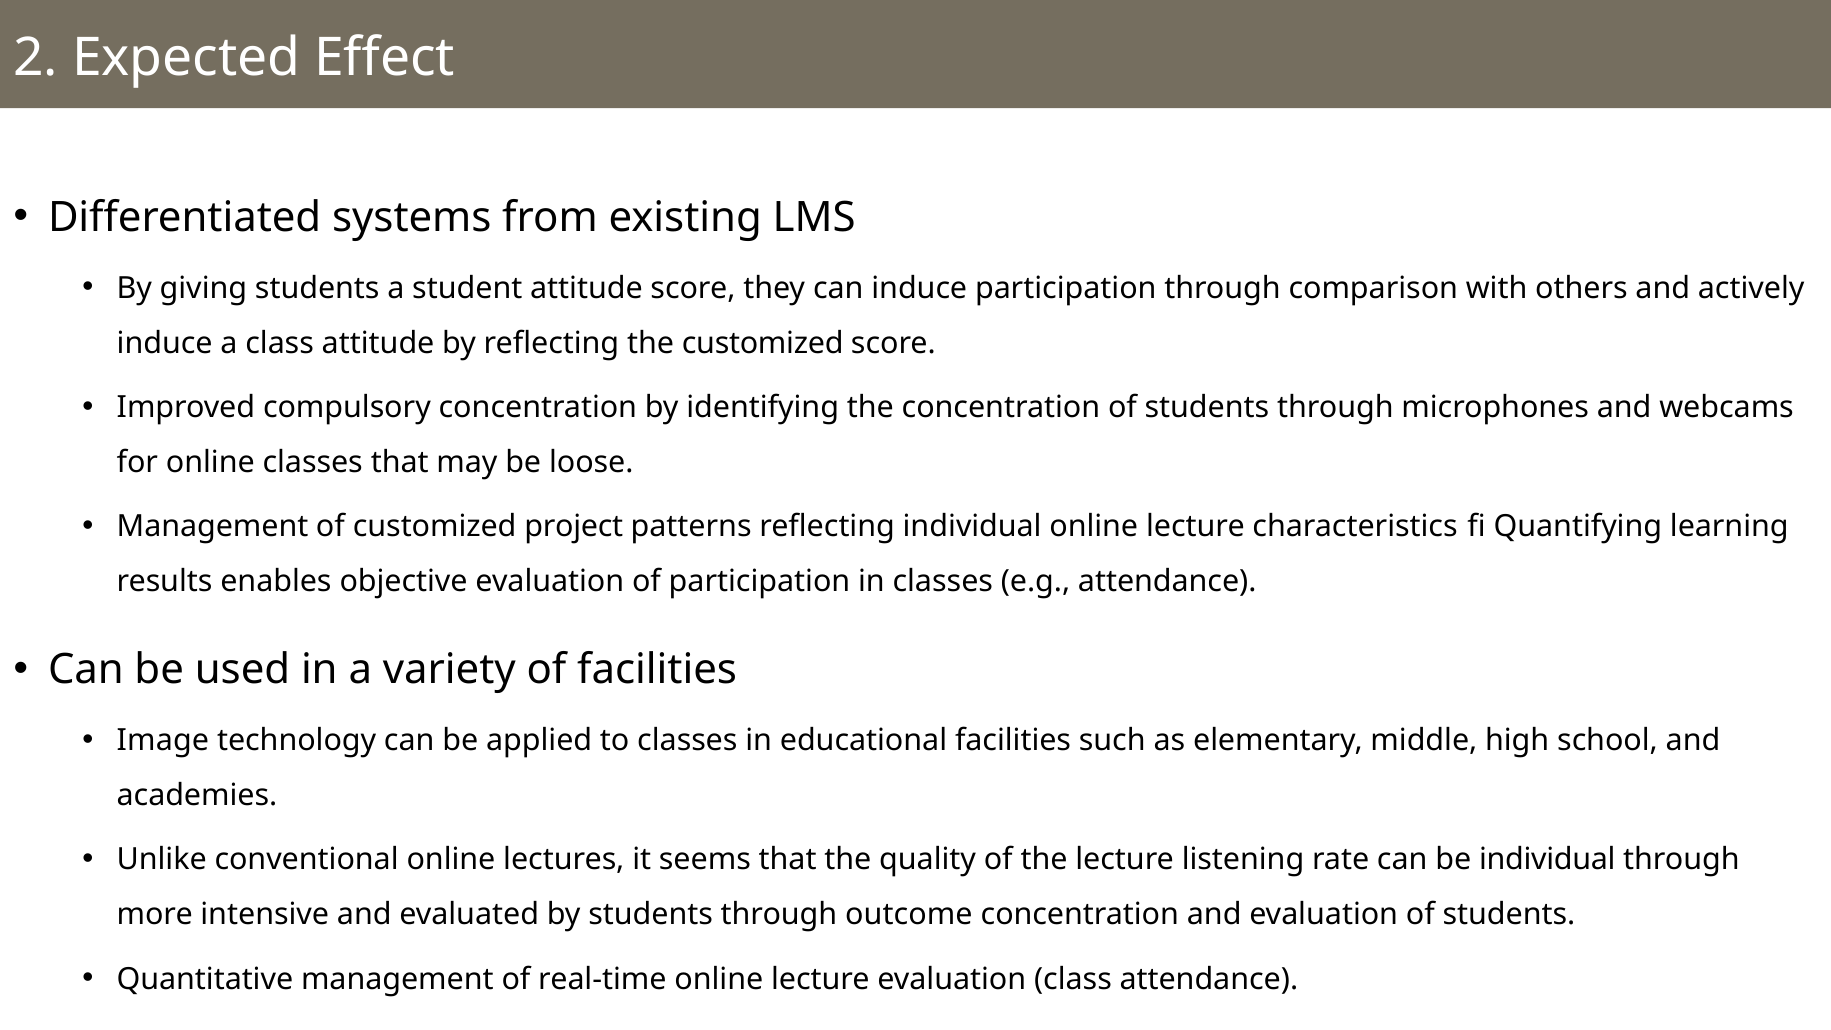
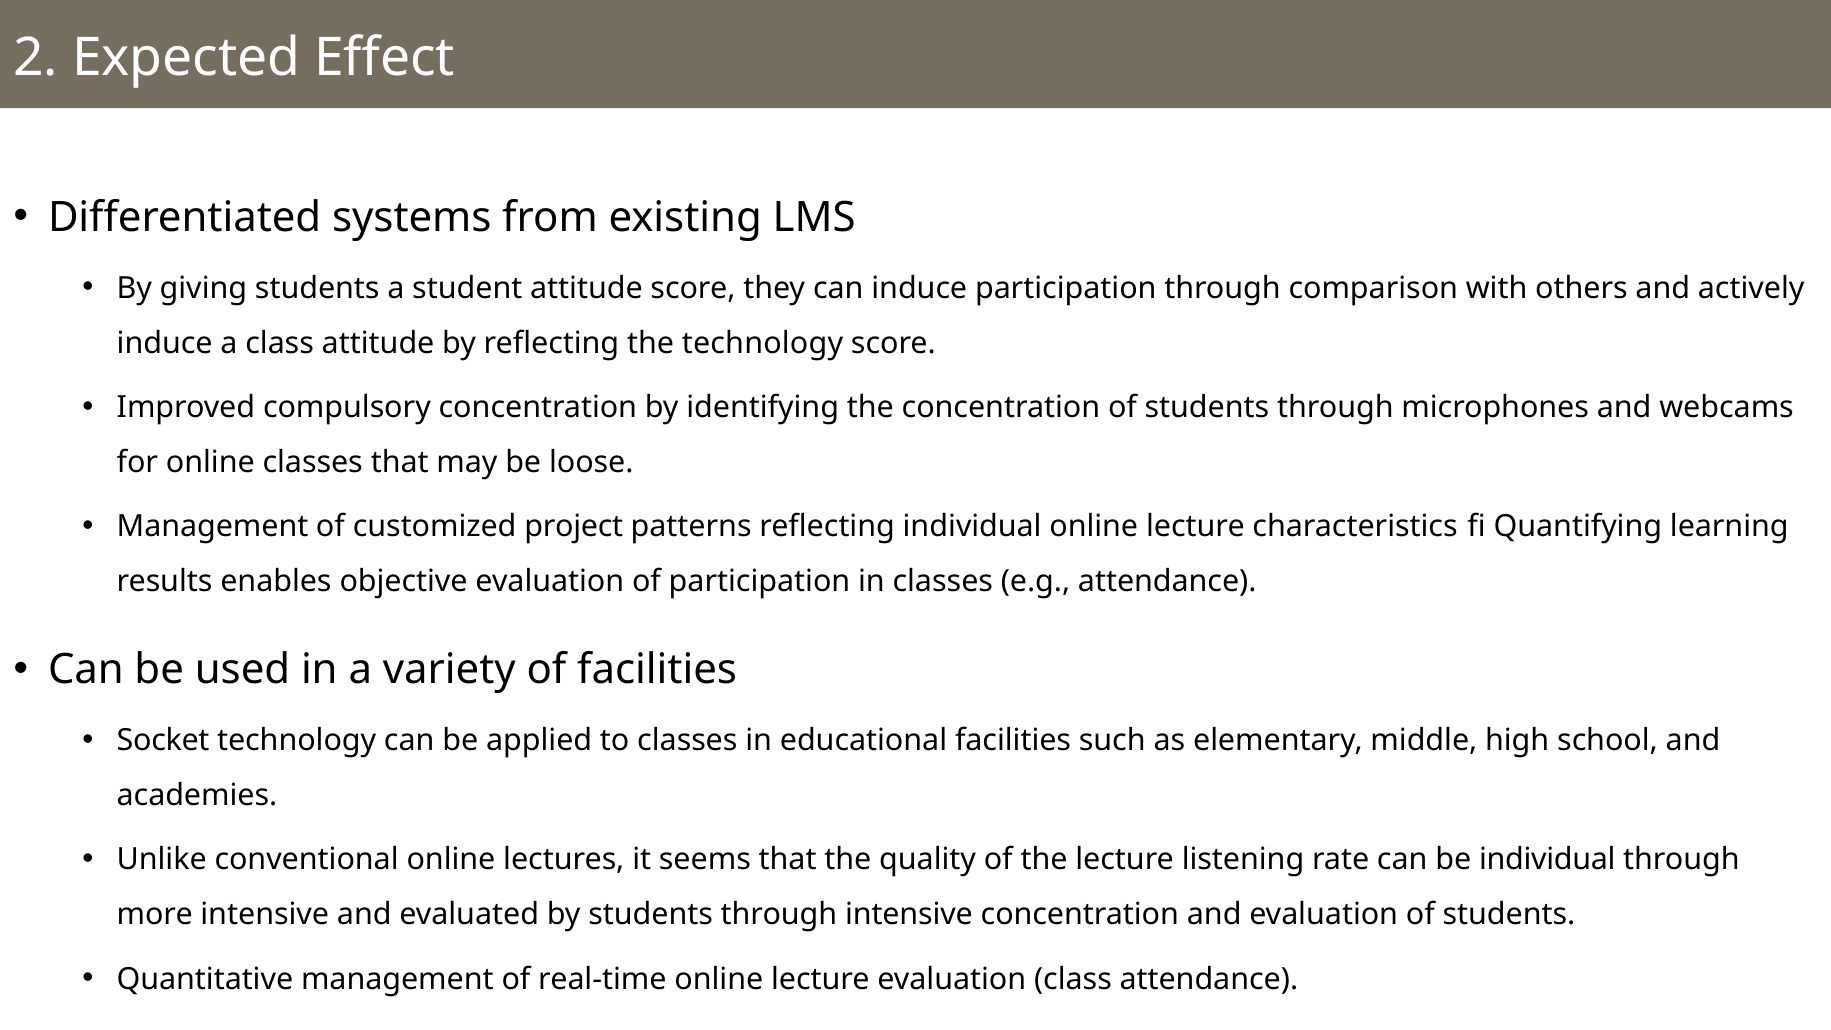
the customized: customized -> technology
Image: Image -> Socket
through outcome: outcome -> intensive
